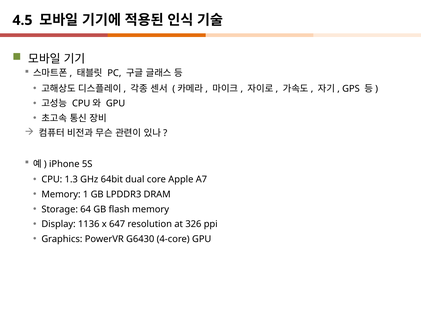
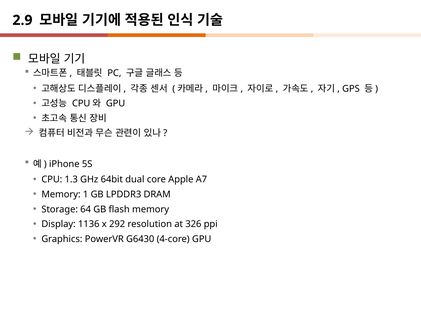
4.5: 4.5 -> 2.9
647: 647 -> 292
